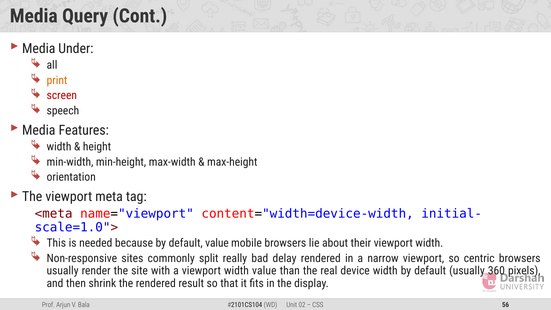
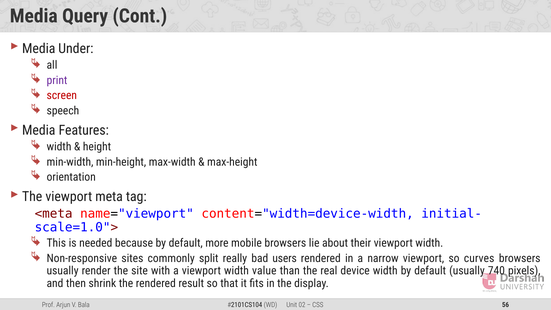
print colour: orange -> purple
default value: value -> more
delay: delay -> users
centric: centric -> curves
360: 360 -> 740
